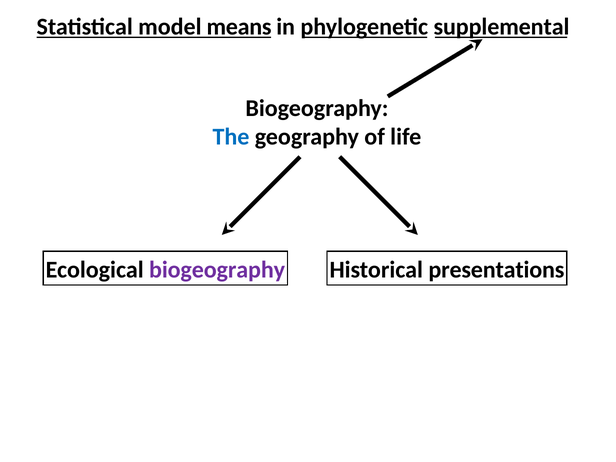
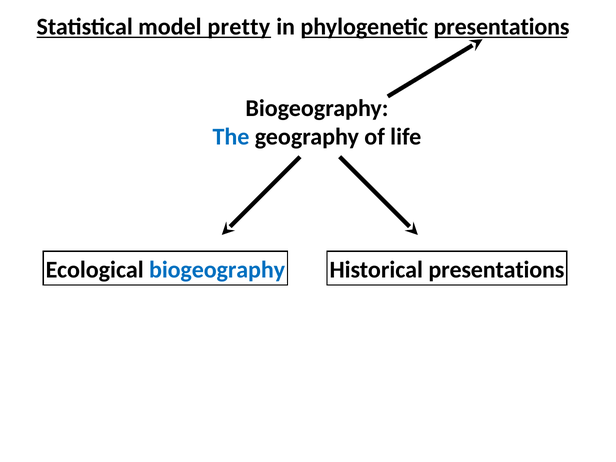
means: means -> pretty
phylogenetic supplemental: supplemental -> presentations
biogeography at (217, 270) colour: purple -> blue
